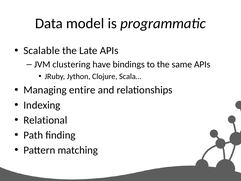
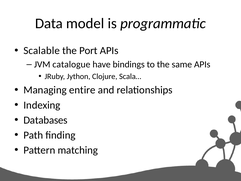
Late: Late -> Port
clustering: clustering -> catalogue
Relational: Relational -> Databases
